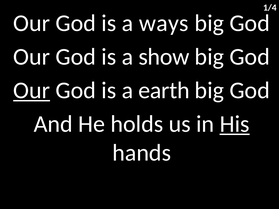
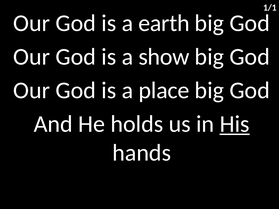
1/4: 1/4 -> 1/1
ways: ways -> earth
Our at (32, 90) underline: present -> none
earth: earth -> place
